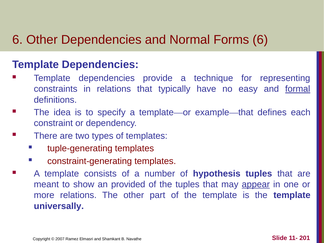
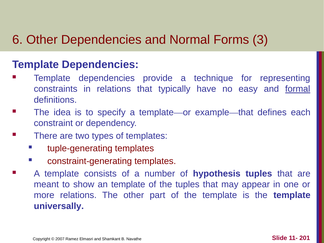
Forms 6: 6 -> 3
an provided: provided -> template
appear underline: present -> none
